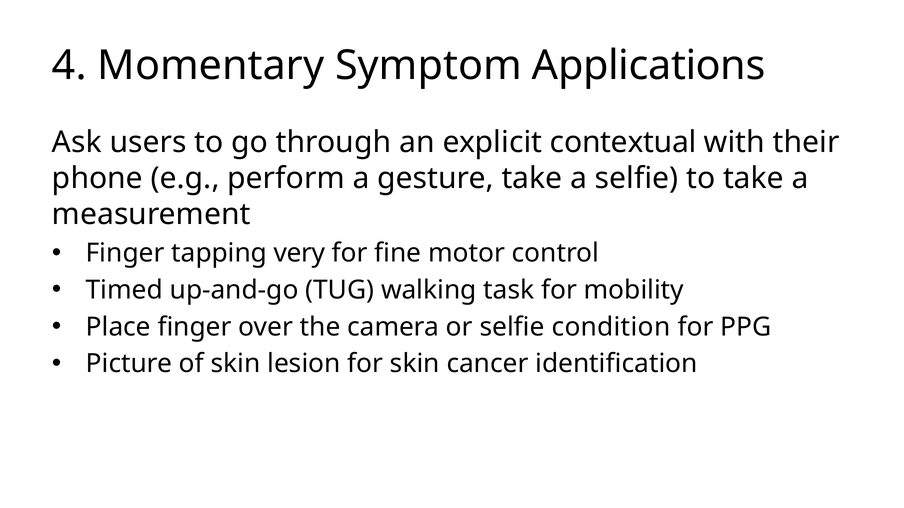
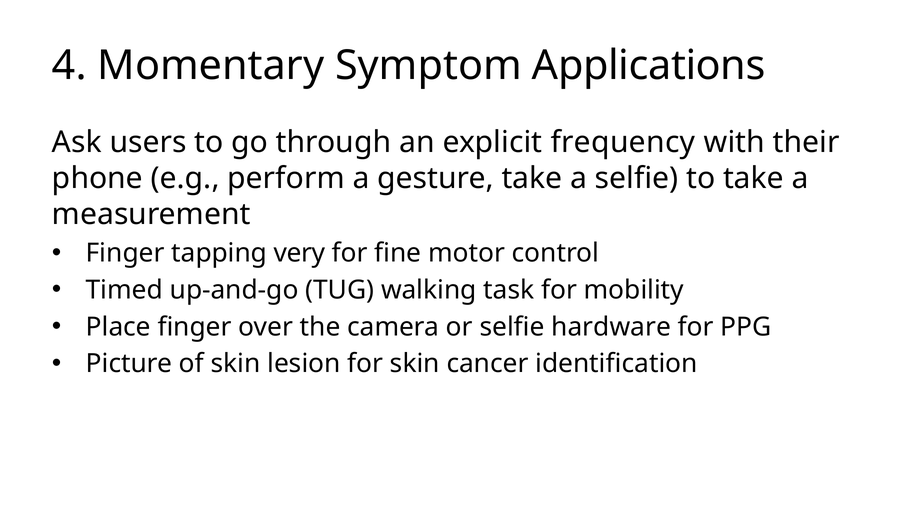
contextual: contextual -> frequency
condition: condition -> hardware
